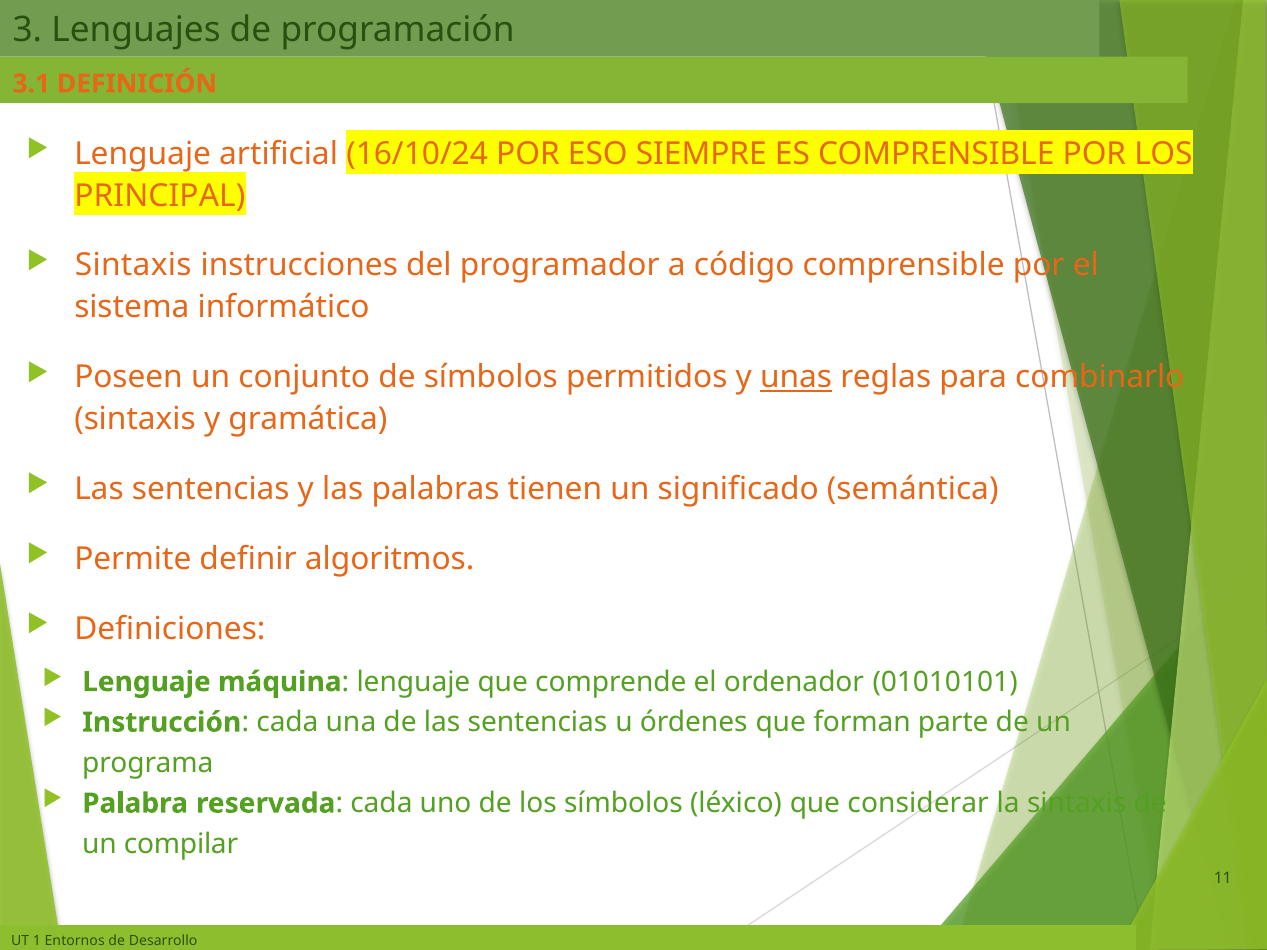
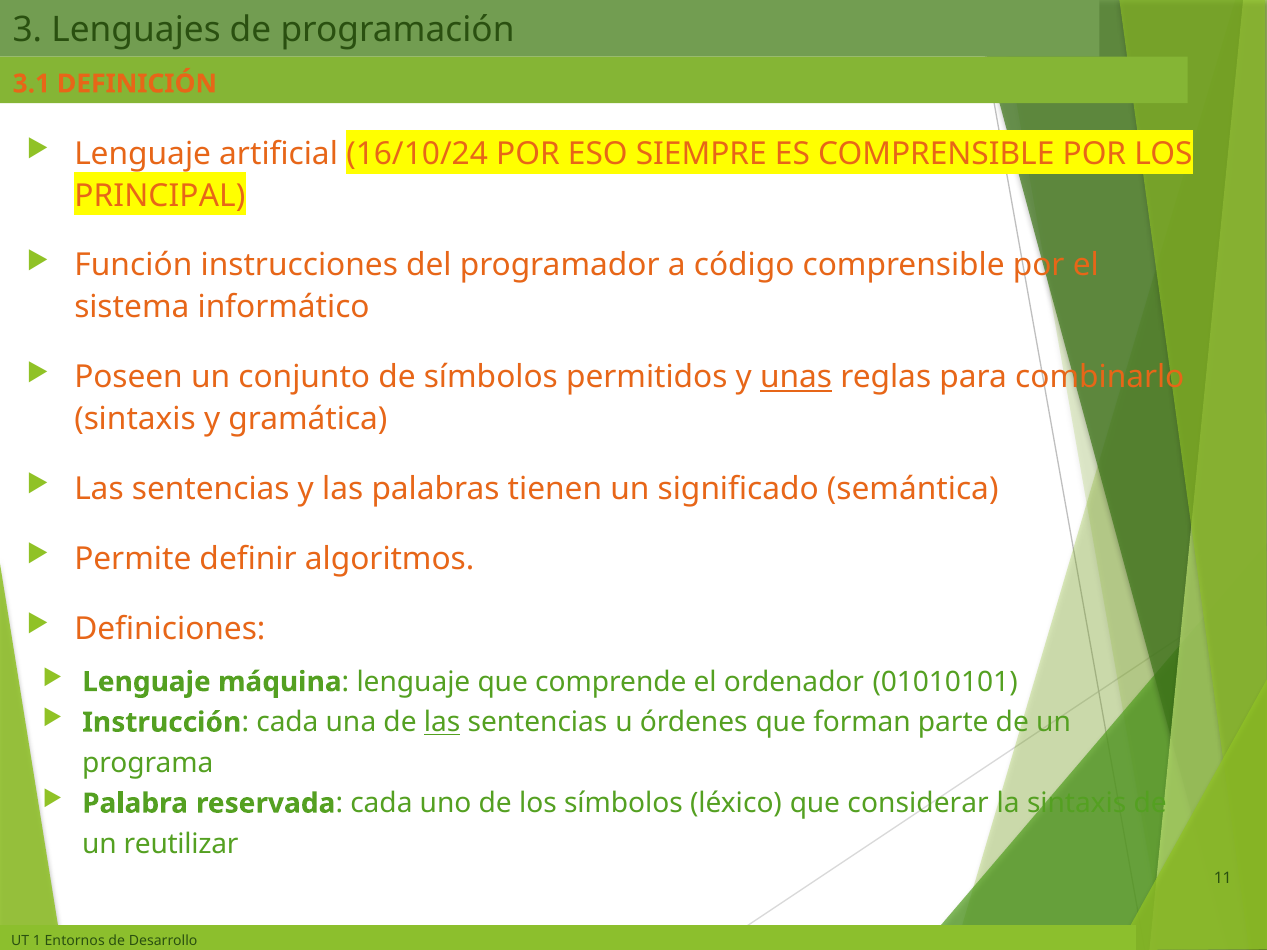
Sintaxis at (133, 266): Sintaxis -> Función
las at (442, 723) underline: none -> present
compilar: compilar -> reutilizar
